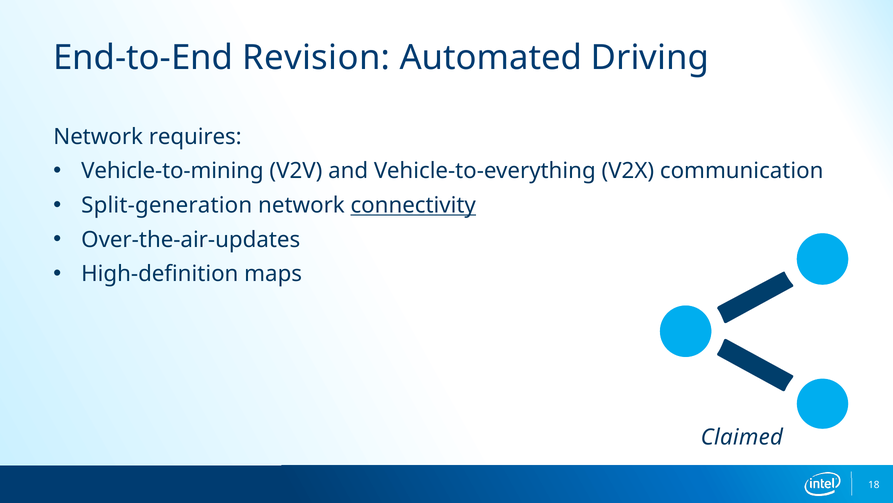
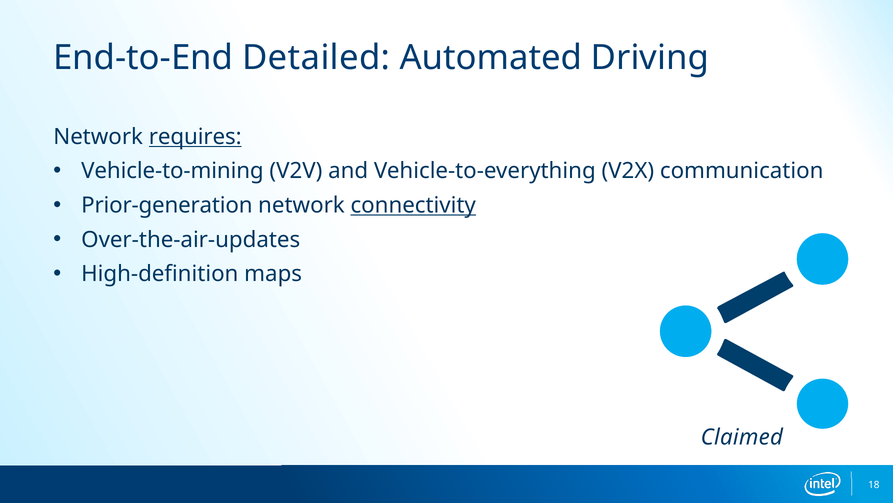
Revision: Revision -> Detailed
requires underline: none -> present
Split-generation: Split-generation -> Prior-generation
